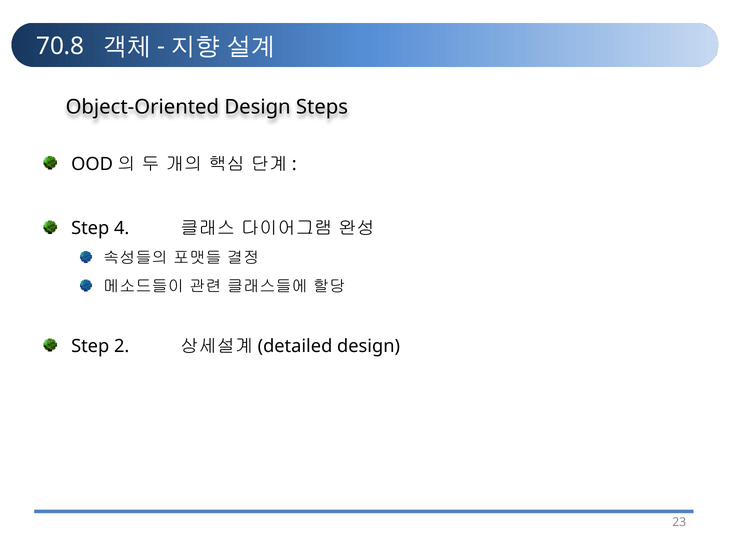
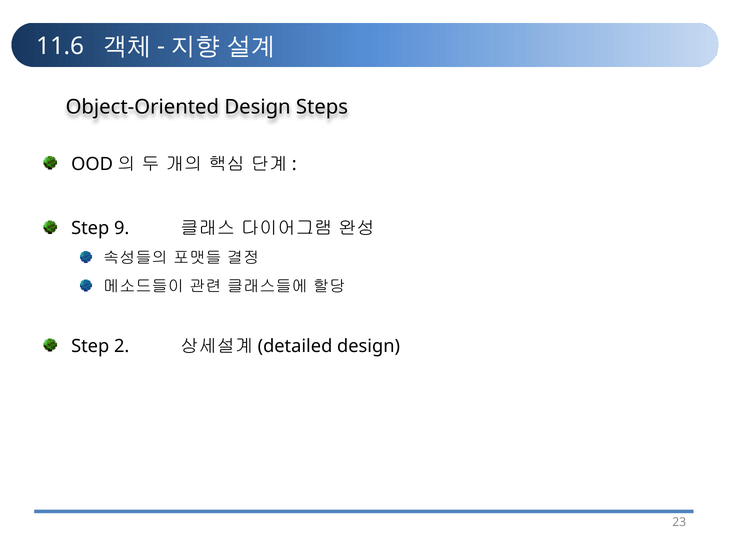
70.8: 70.8 -> 11.6
4: 4 -> 9
